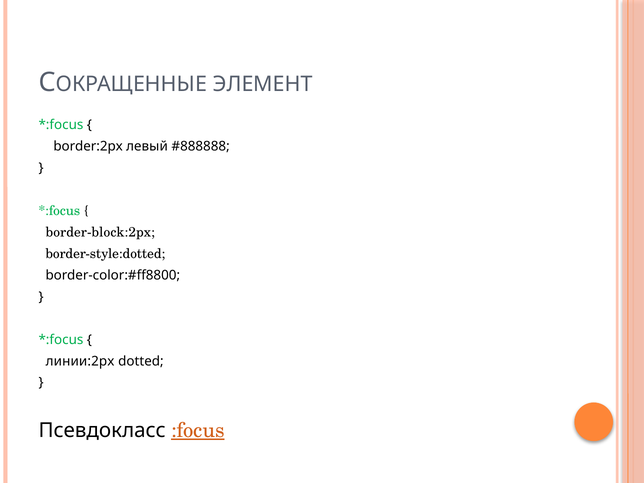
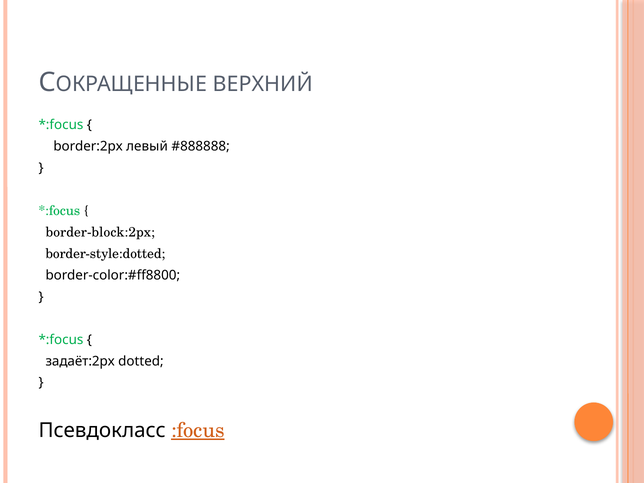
ЭЛЕМЕНТ: ЭЛЕМЕНТ -> ВЕРХНИЙ
линии:2px: линии:2px -> задаёт:2px
